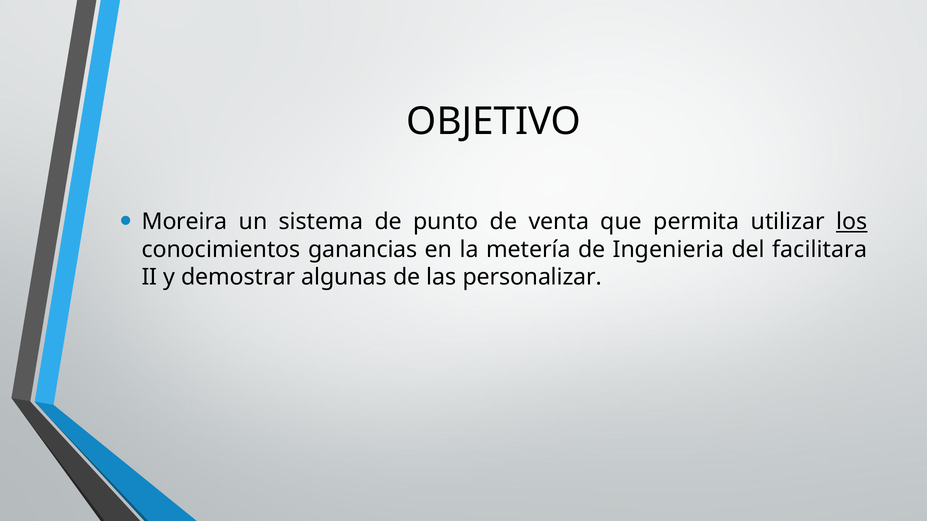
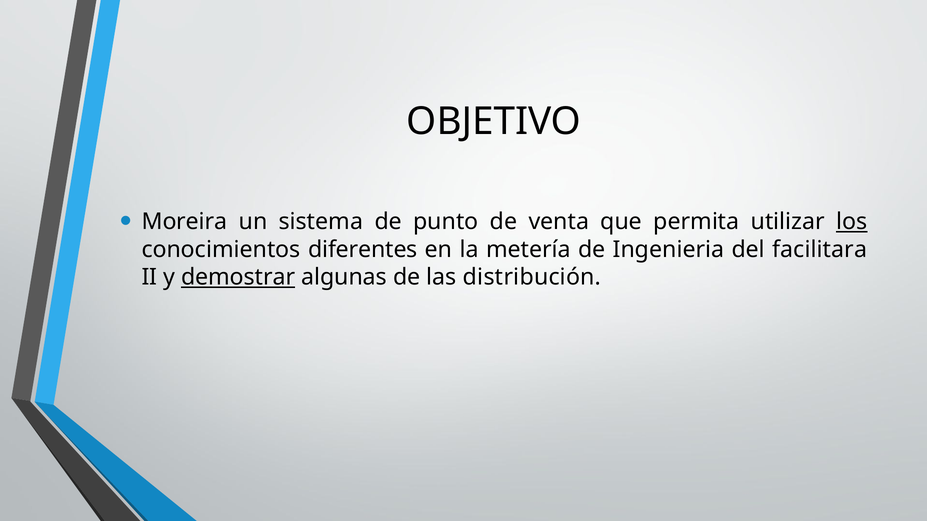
ganancias: ganancias -> diferentes
demostrar underline: none -> present
personalizar: personalizar -> distribución
